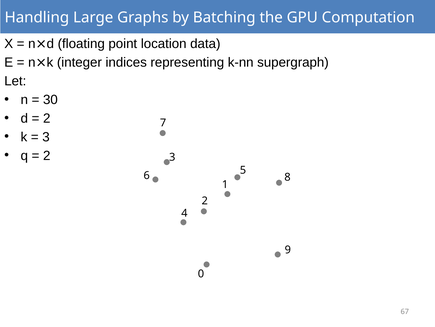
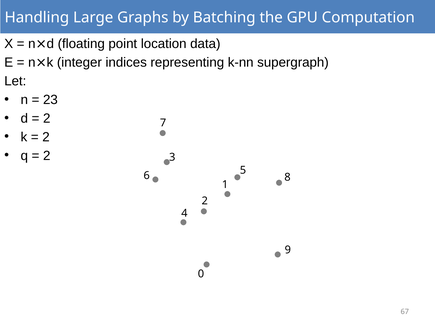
30: 30 -> 23
3 at (46, 137): 3 -> 2
